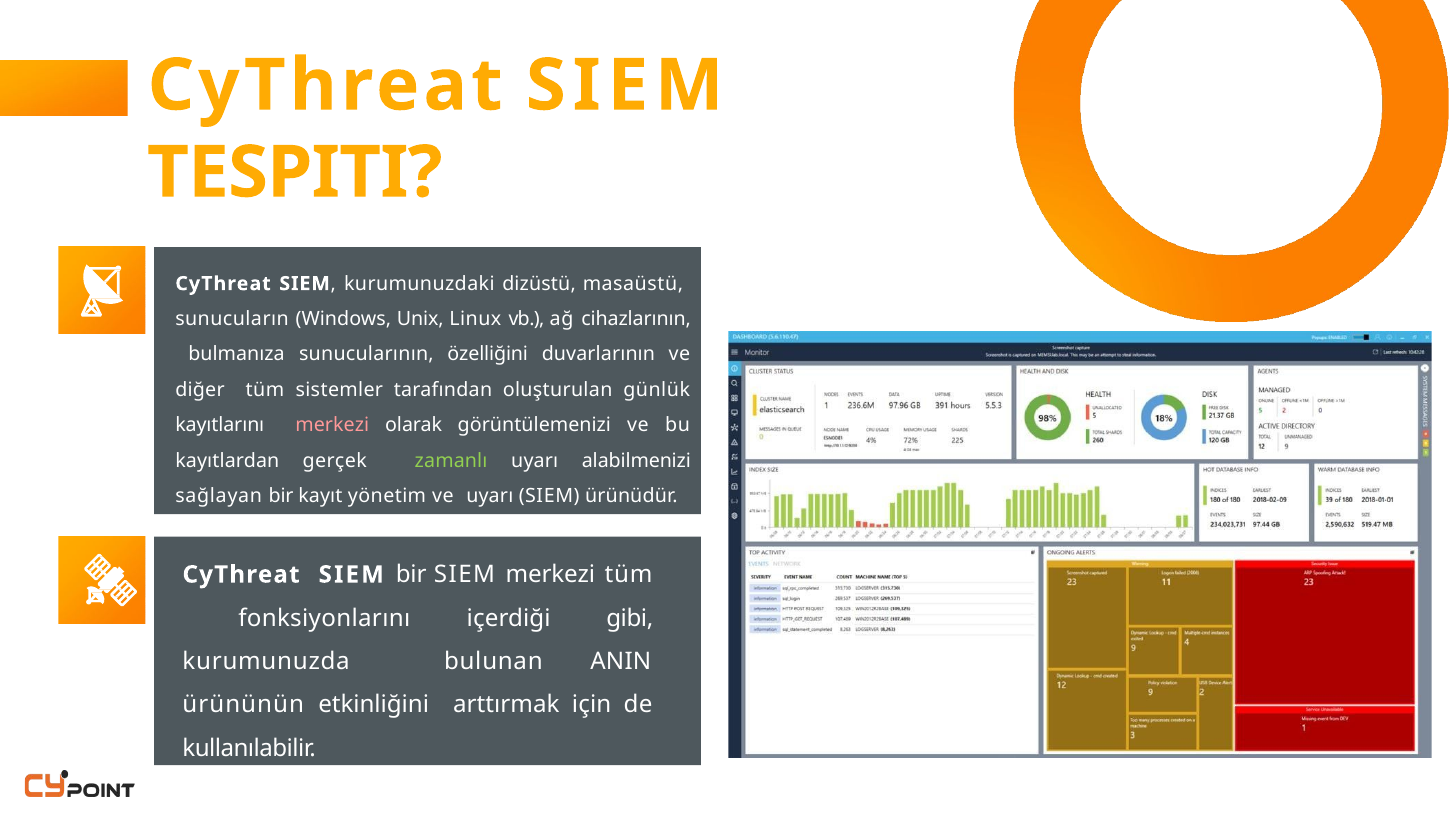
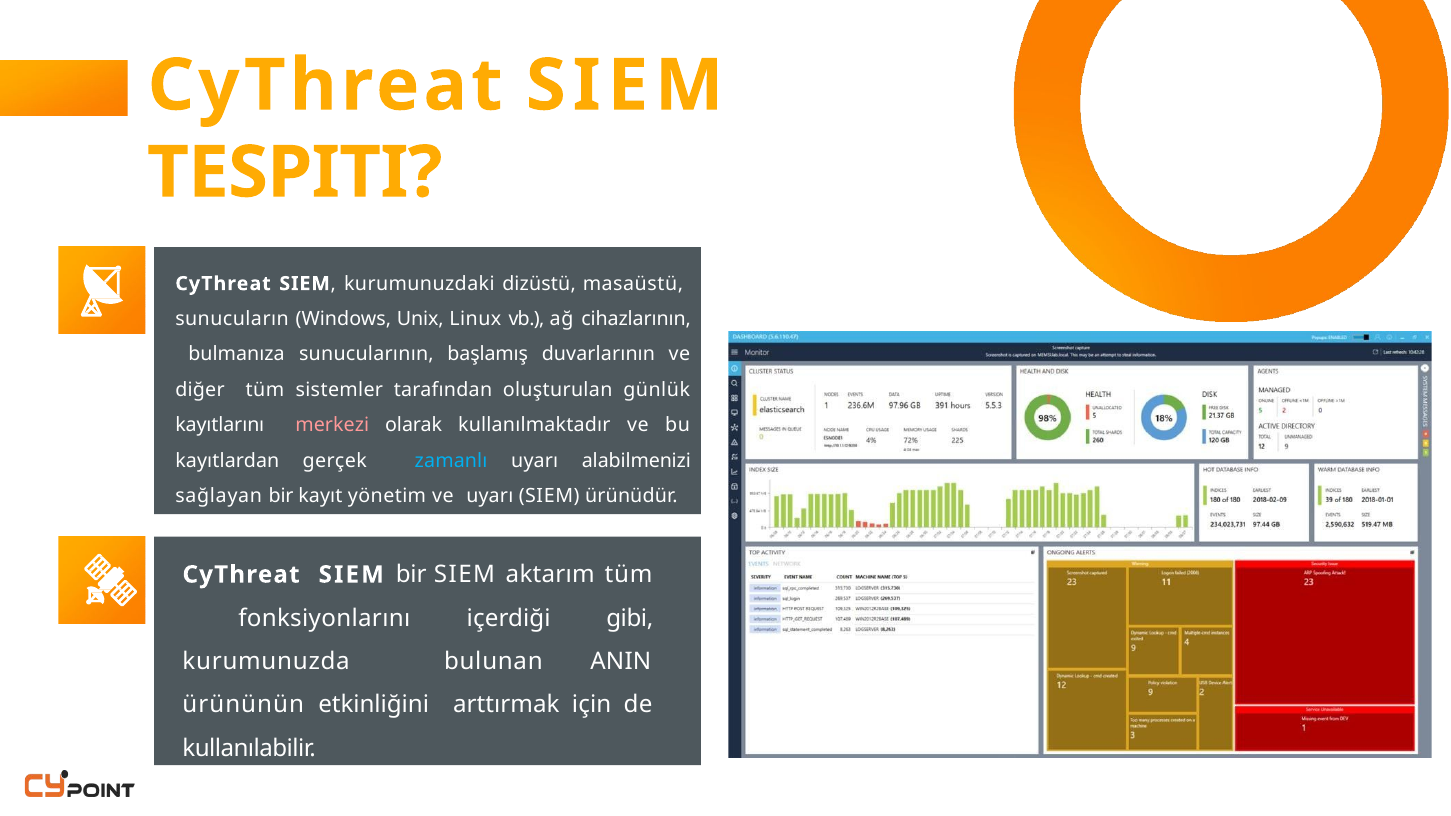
özelliğini: özelliğini -> başlamış
görüntülemenizi: görüntülemenizi -> kullanılmaktadır
zamanlı colour: light green -> light blue
SIEM merkezi: merkezi -> aktarım
